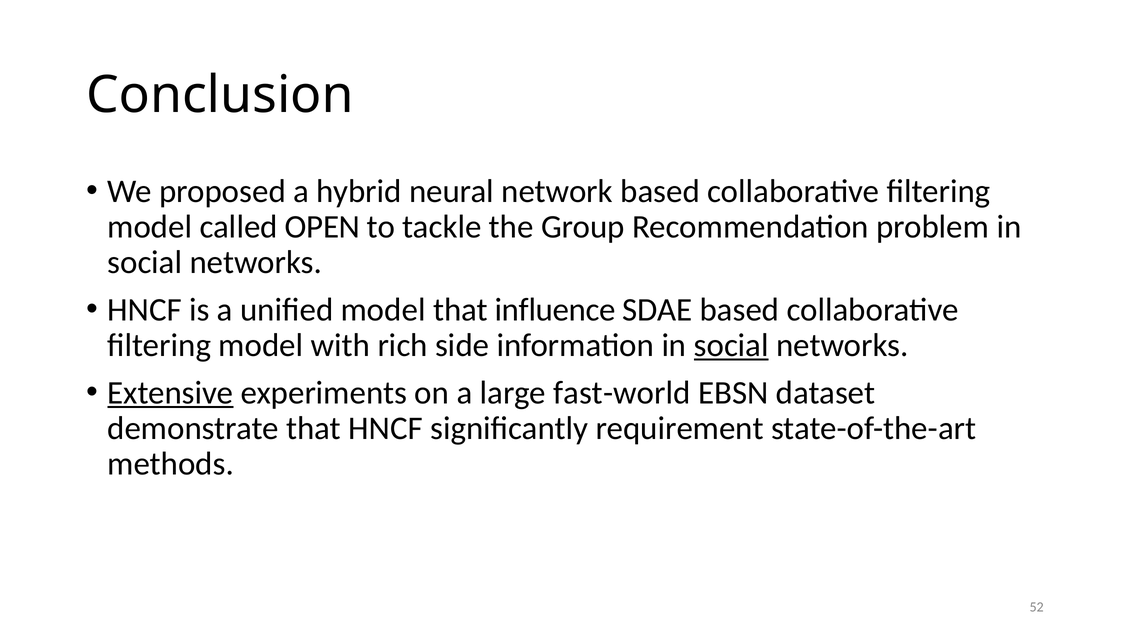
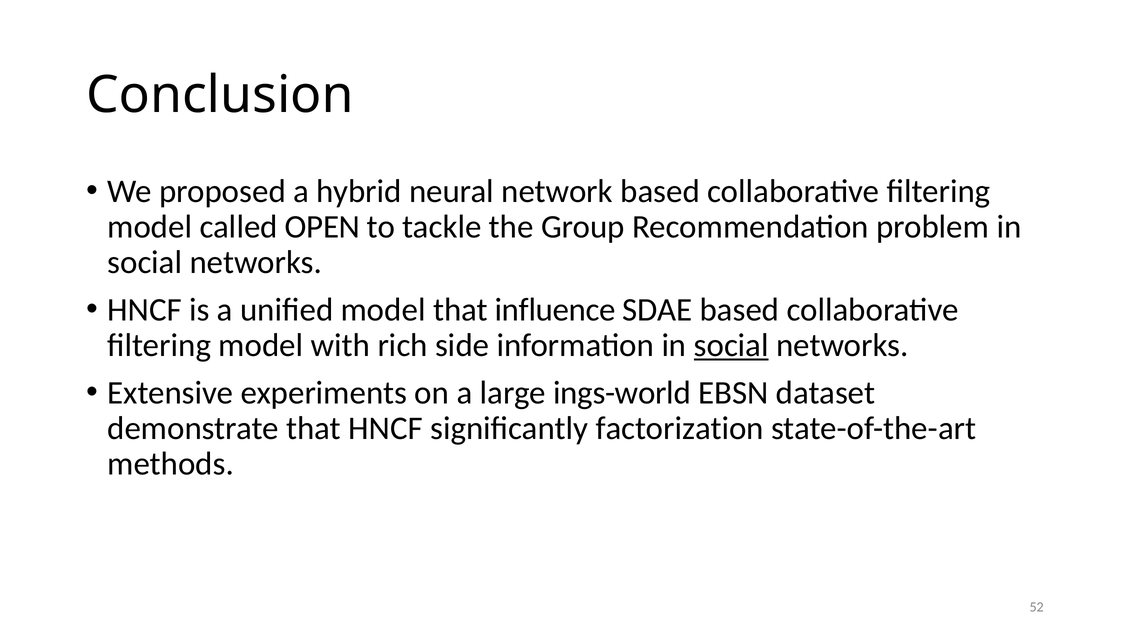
Extensive underline: present -> none
fast-world: fast-world -> ings-world
requirement: requirement -> factorization
